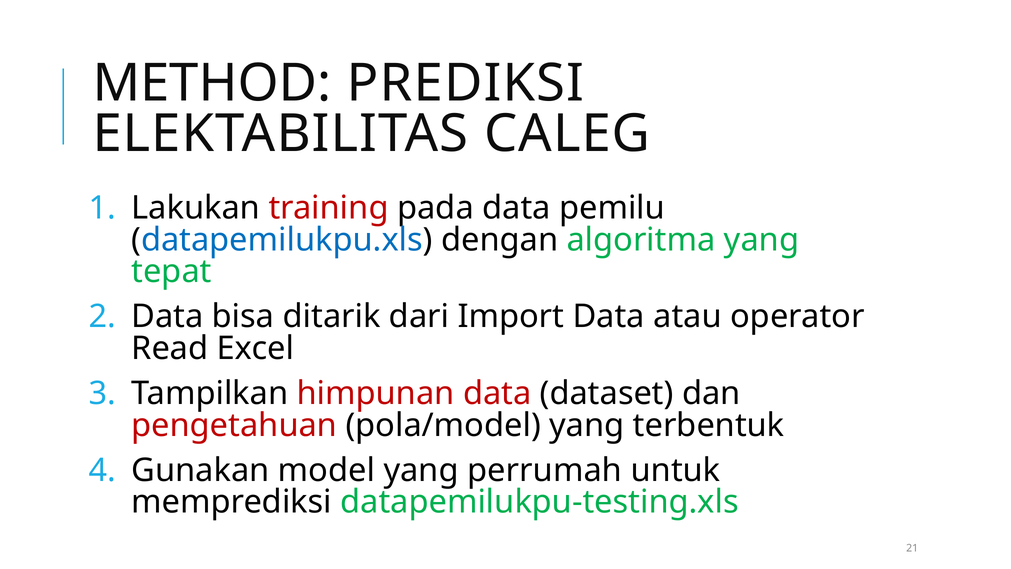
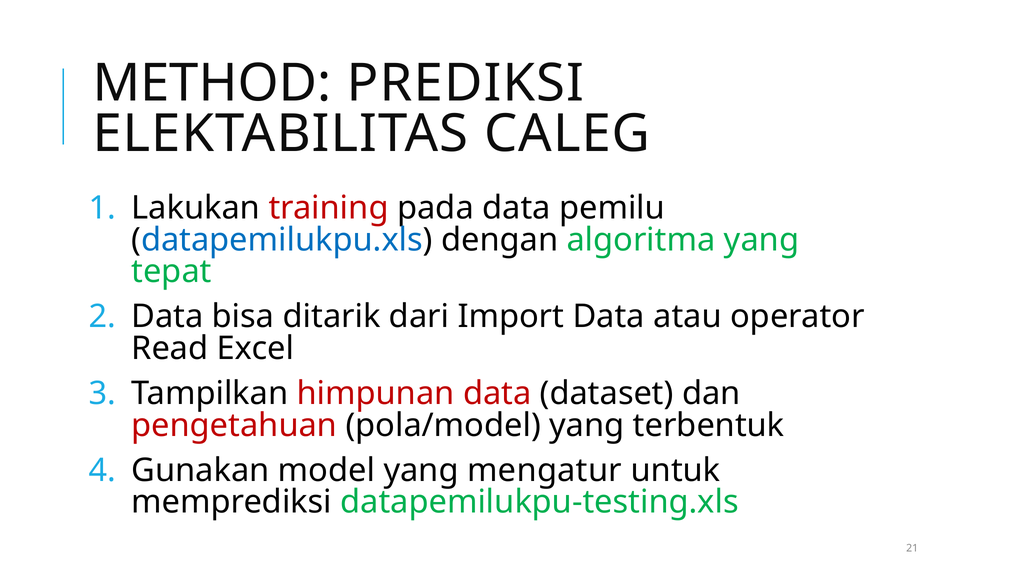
perrumah: perrumah -> mengatur
